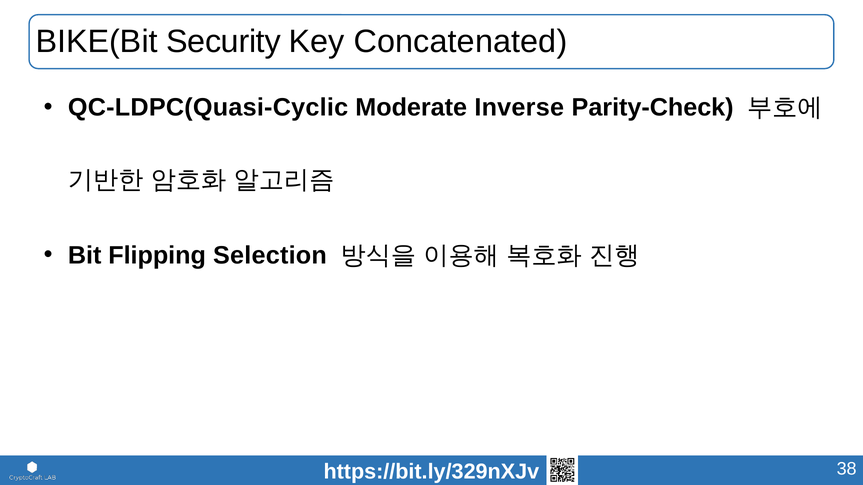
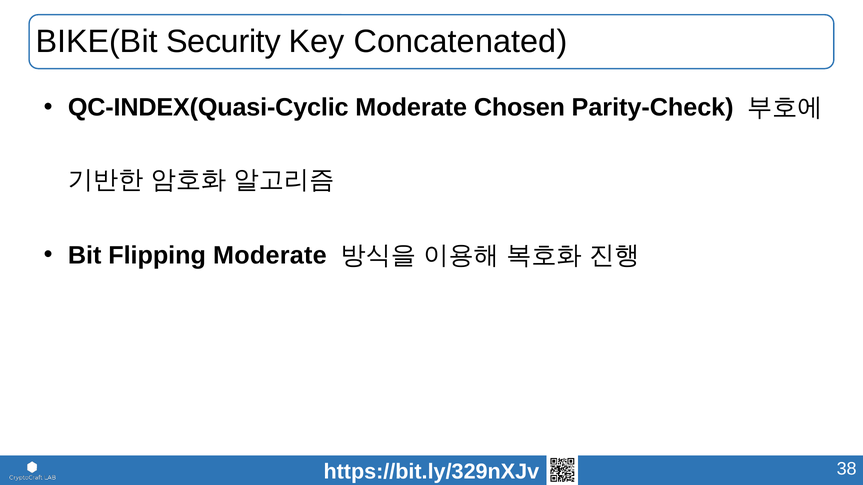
QC-LDPC(Quasi-Cyclic: QC-LDPC(Quasi-Cyclic -> QC-INDEX(Quasi-Cyclic
Inverse: Inverse -> Chosen
Flipping Selection: Selection -> Moderate
